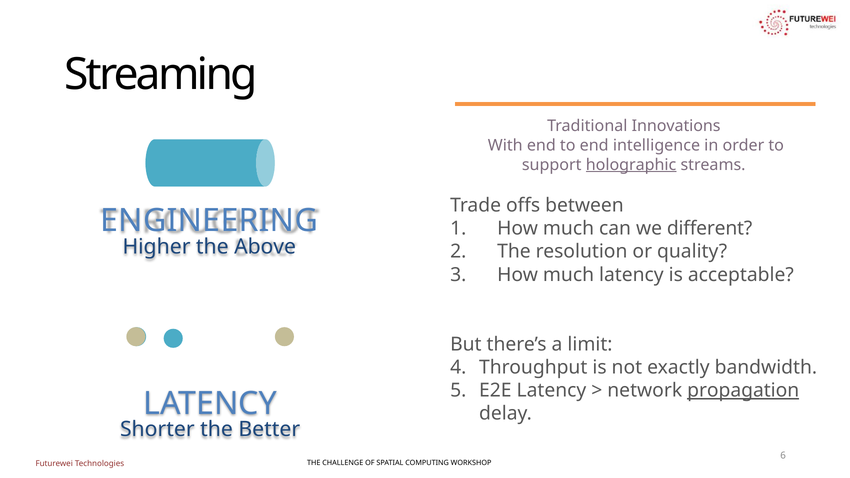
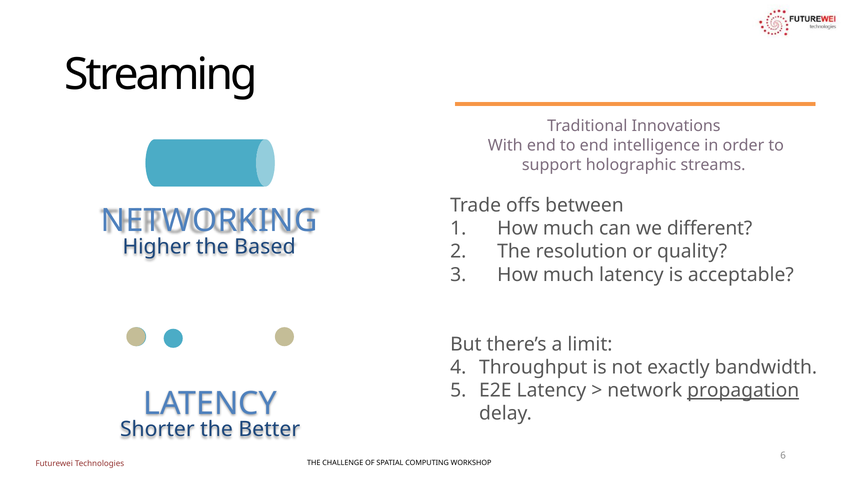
holographic underline: present -> none
ENGINEERING: ENGINEERING -> NETWORKING
Above: Above -> Based
